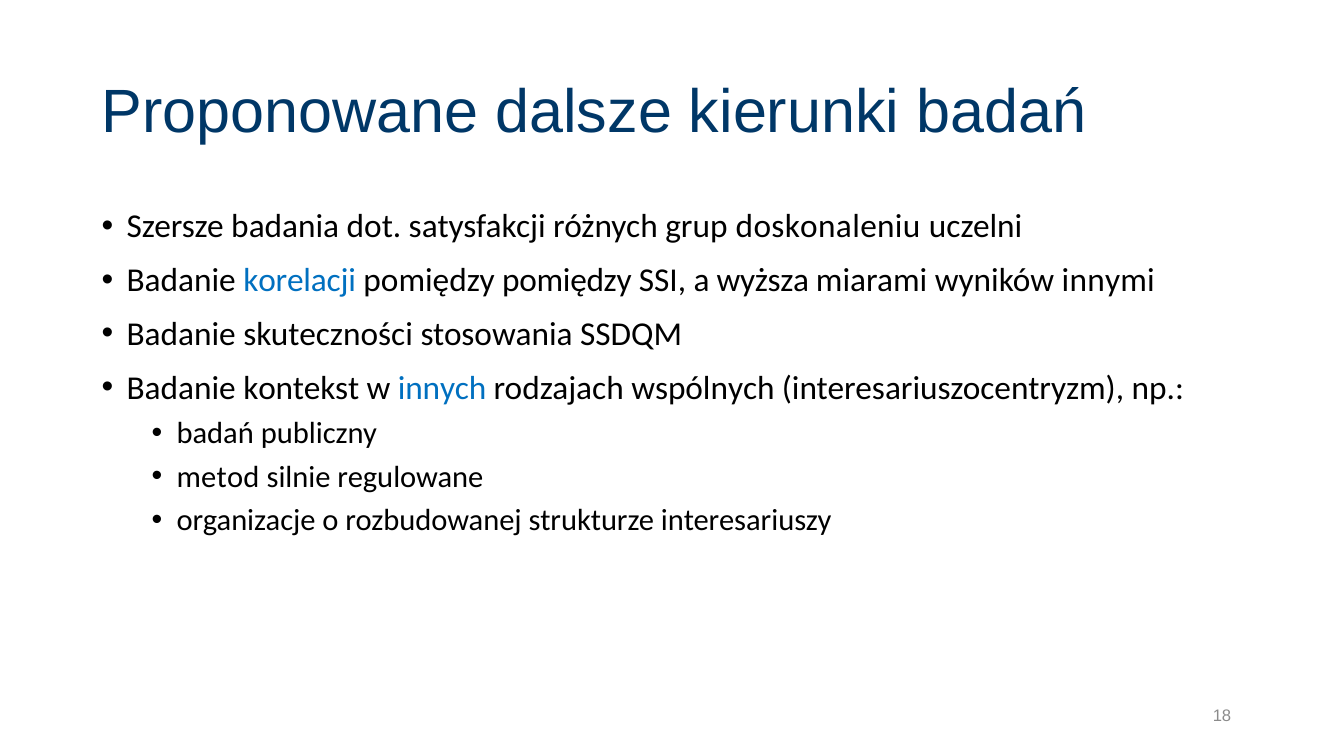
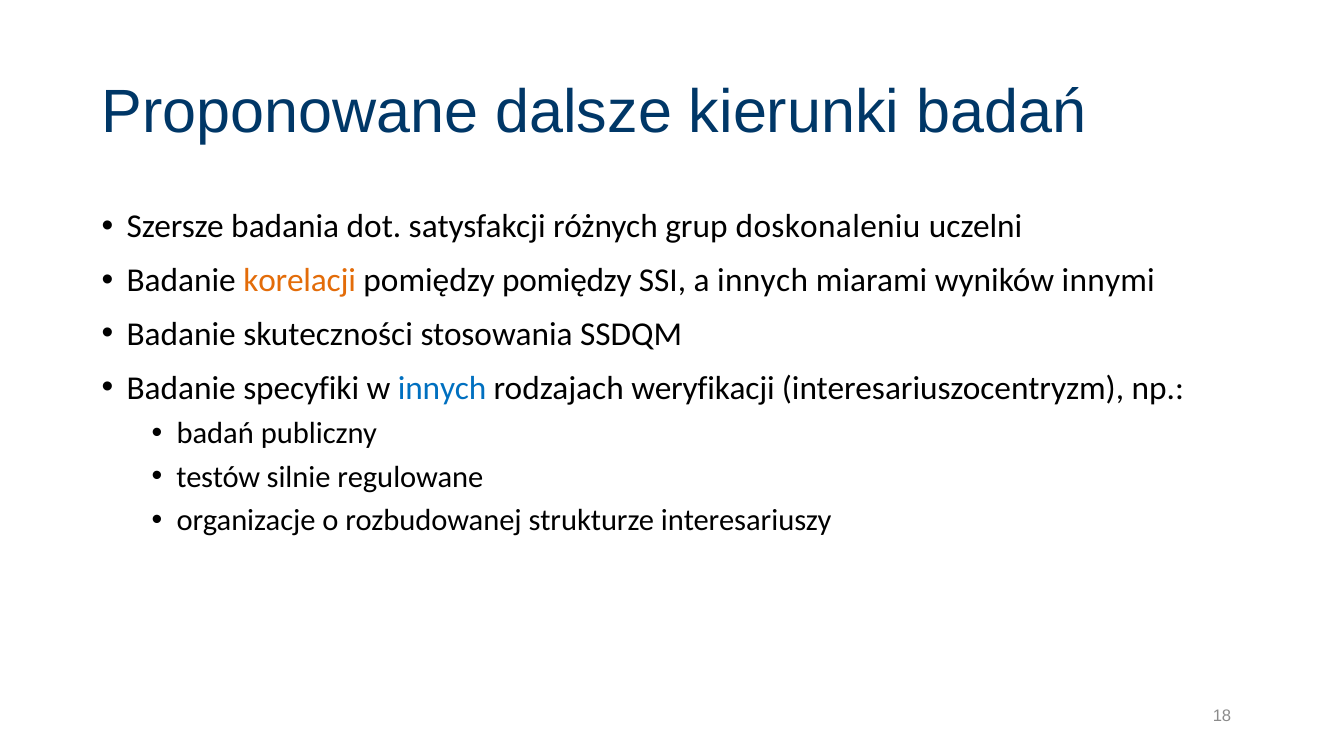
korelacji colour: blue -> orange
a wyższa: wyższa -> innych
kontekst: kontekst -> specyfiki
wspólnych: wspólnych -> weryfikacji
metod: metod -> testów
